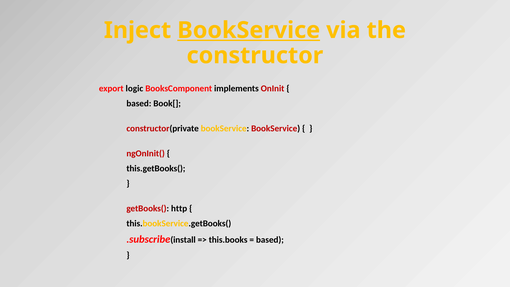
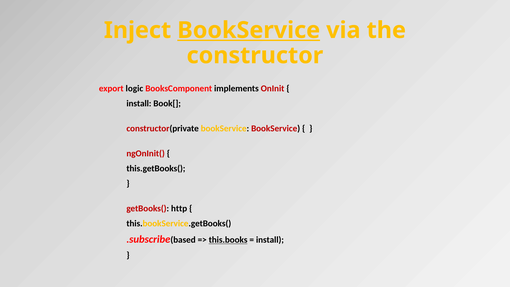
based at (139, 104): based -> install
install: install -> based
this.books underline: none -> present
based at (270, 240): based -> install
